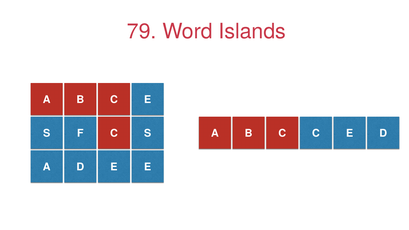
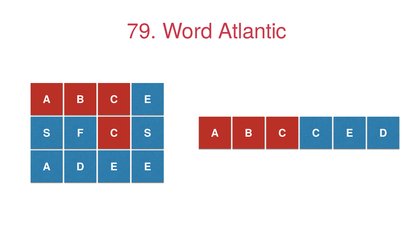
Islands: Islands -> Atlantic
